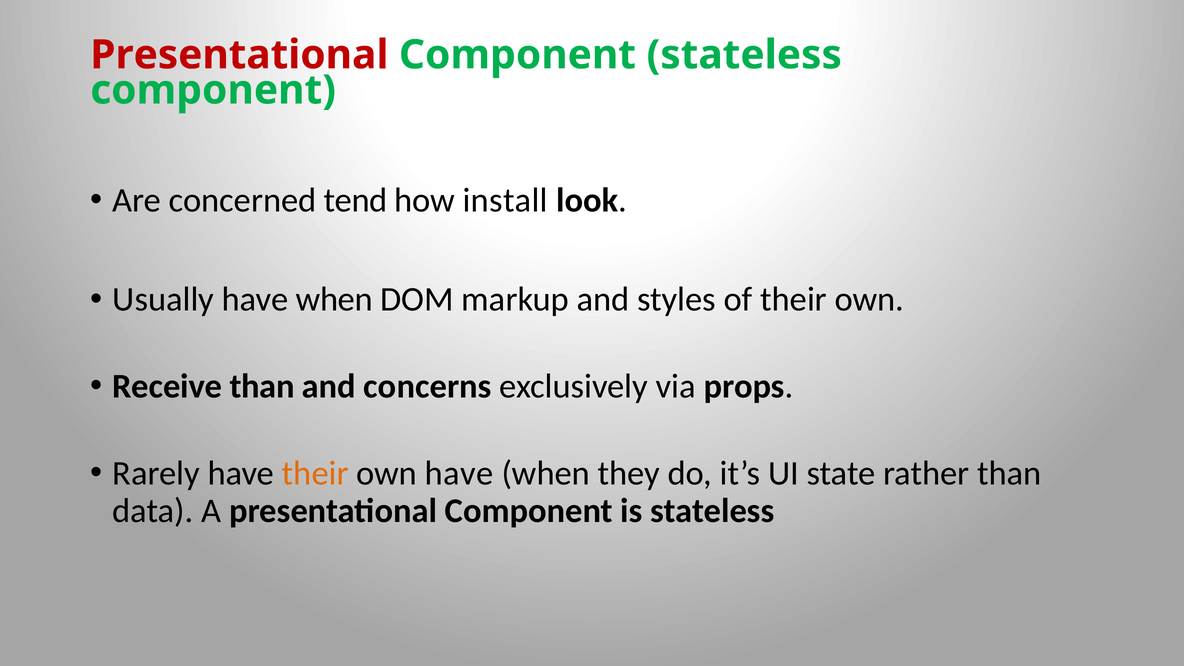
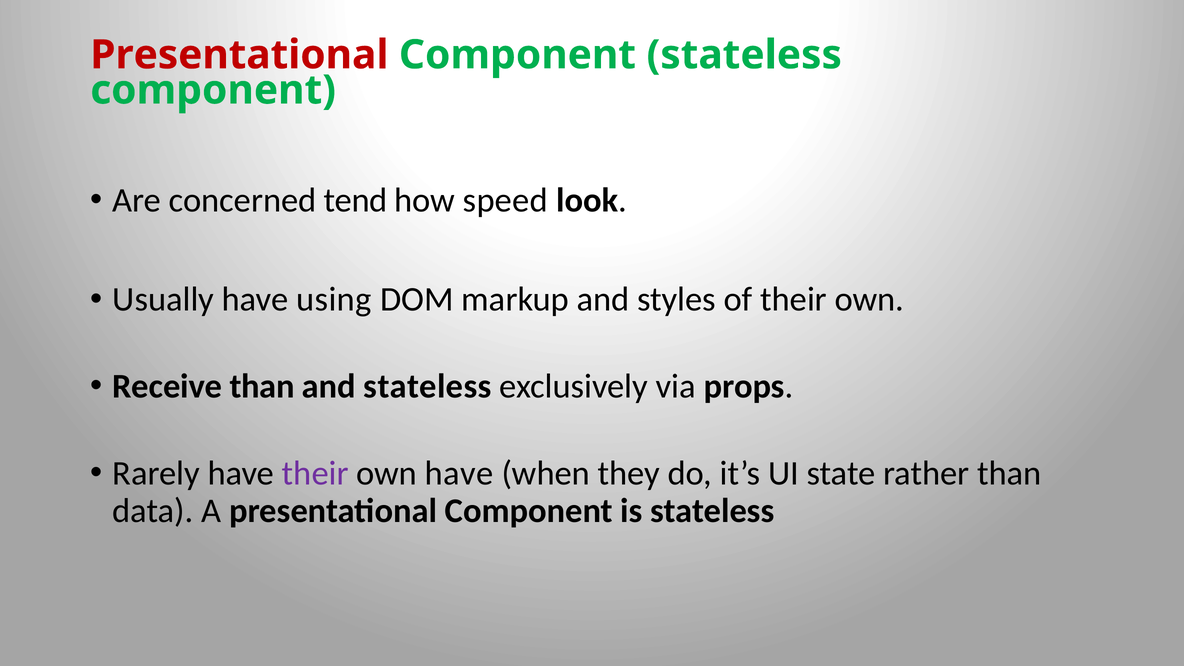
install: install -> speed
Usually have when: when -> using
and concerns: concerns -> stateless
their at (315, 473) colour: orange -> purple
